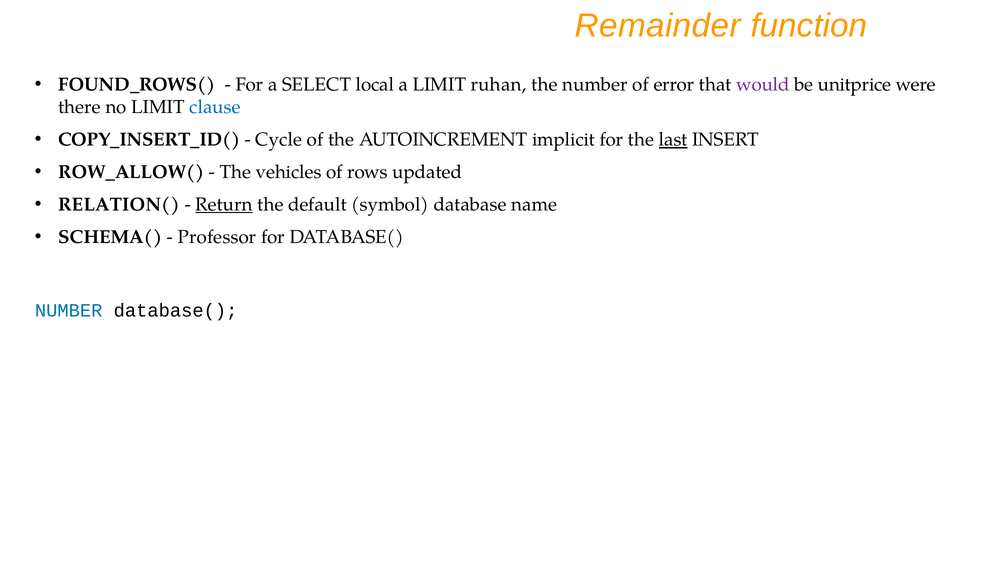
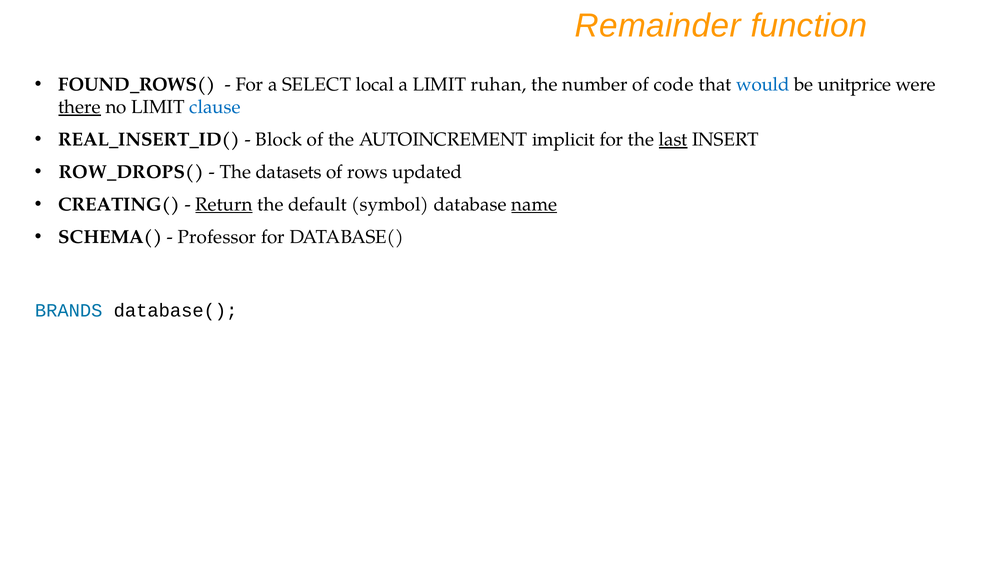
error: error -> code
would colour: purple -> blue
there underline: none -> present
COPY_INSERT_ID(: COPY_INSERT_ID( -> REAL_INSERT_ID(
Cycle: Cycle -> Block
ROW_ALLOW(: ROW_ALLOW( -> ROW_DROPS(
vehicles: vehicles -> datasets
RELATION(: RELATION( -> CREATING(
name underline: none -> present
NUMBER at (69, 311): NUMBER -> BRANDS
